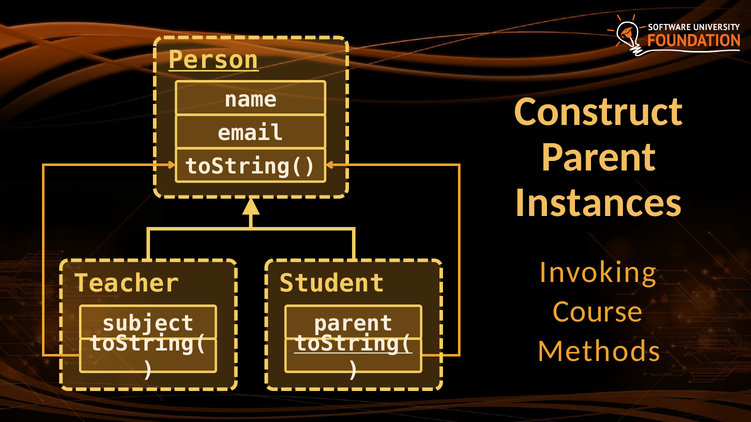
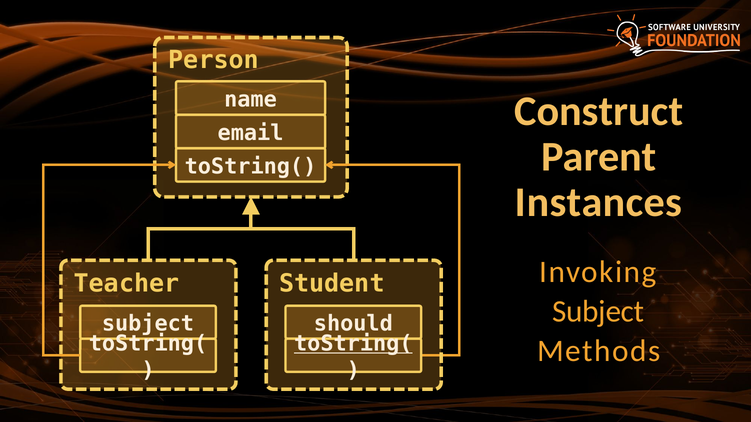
Person underline: present -> none
Course at (598, 312): Course -> Subject
parent at (353, 324): parent -> should
